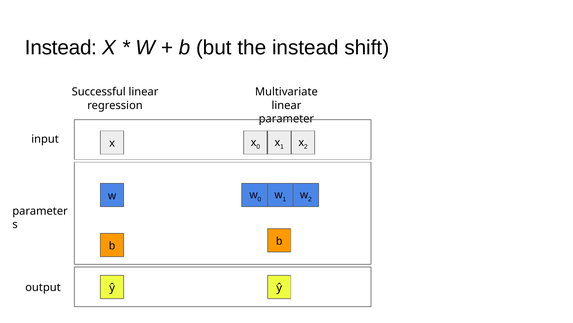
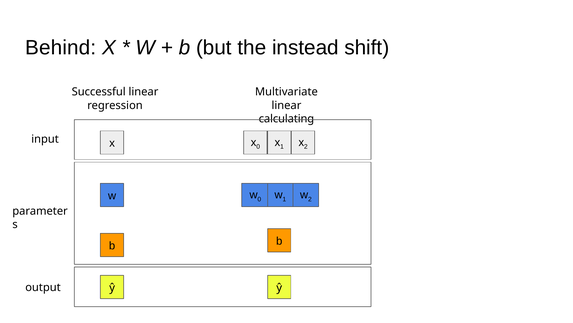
Instead at (61, 47): Instead -> Behind
parameter at (286, 118): parameter -> calculating
